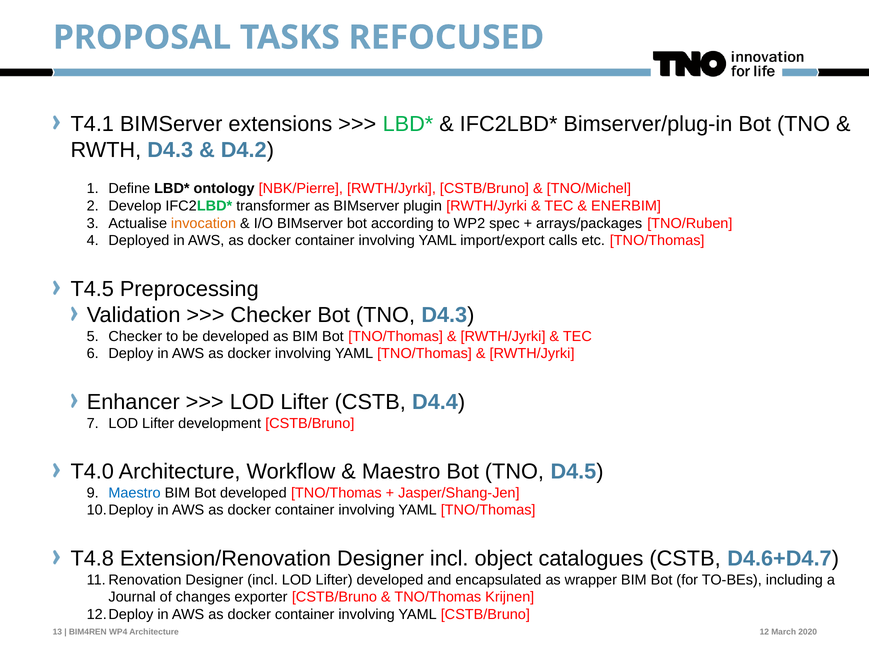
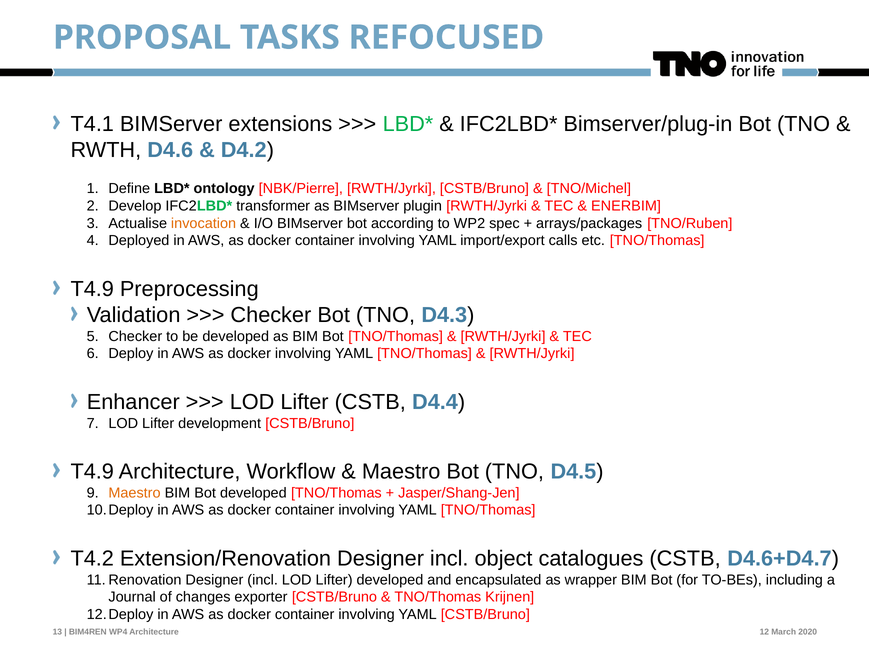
RWTH D4.3: D4.3 -> D4.6
T4.5 at (92, 289): T4.5 -> T4.9
T4.0 at (92, 471): T4.0 -> T4.9
Maestro at (135, 493) colour: blue -> orange
T4.8: T4.8 -> T4.2
